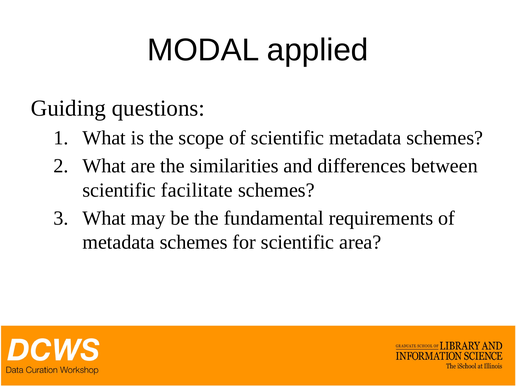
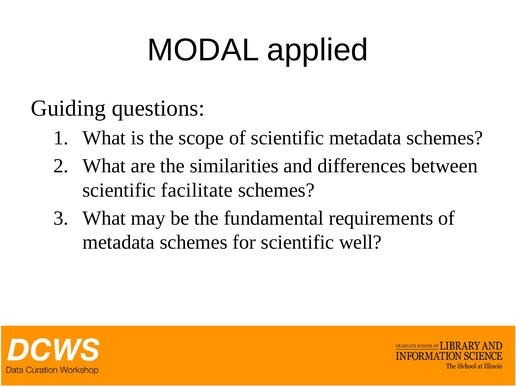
area: area -> well
